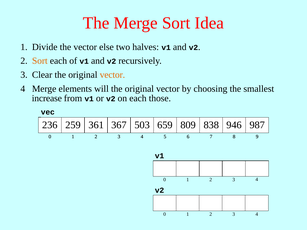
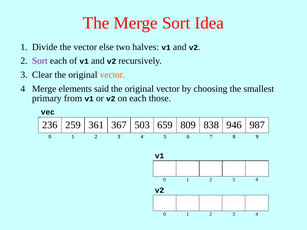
Sort at (40, 61) colour: orange -> purple
will: will -> said
increase: increase -> primary
